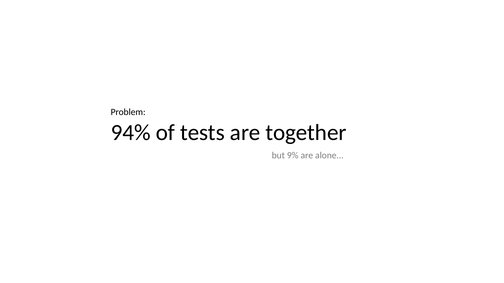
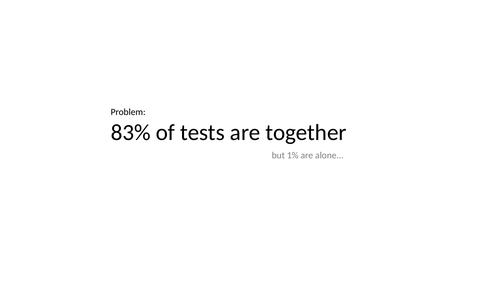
94%: 94% -> 83%
9%: 9% -> 1%
